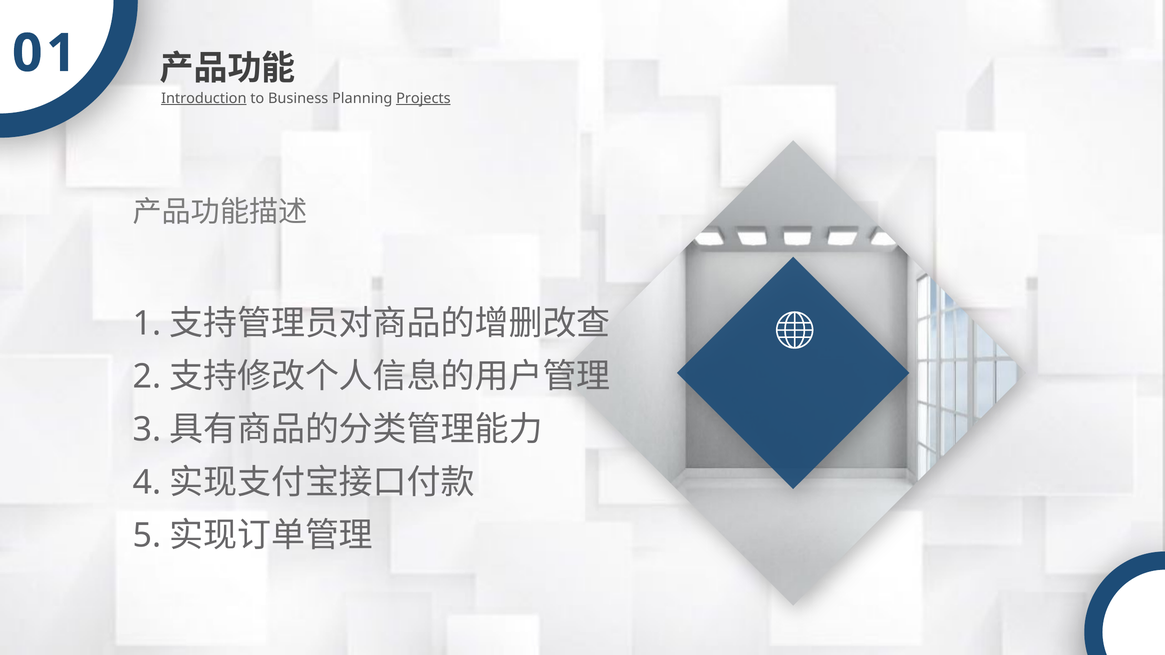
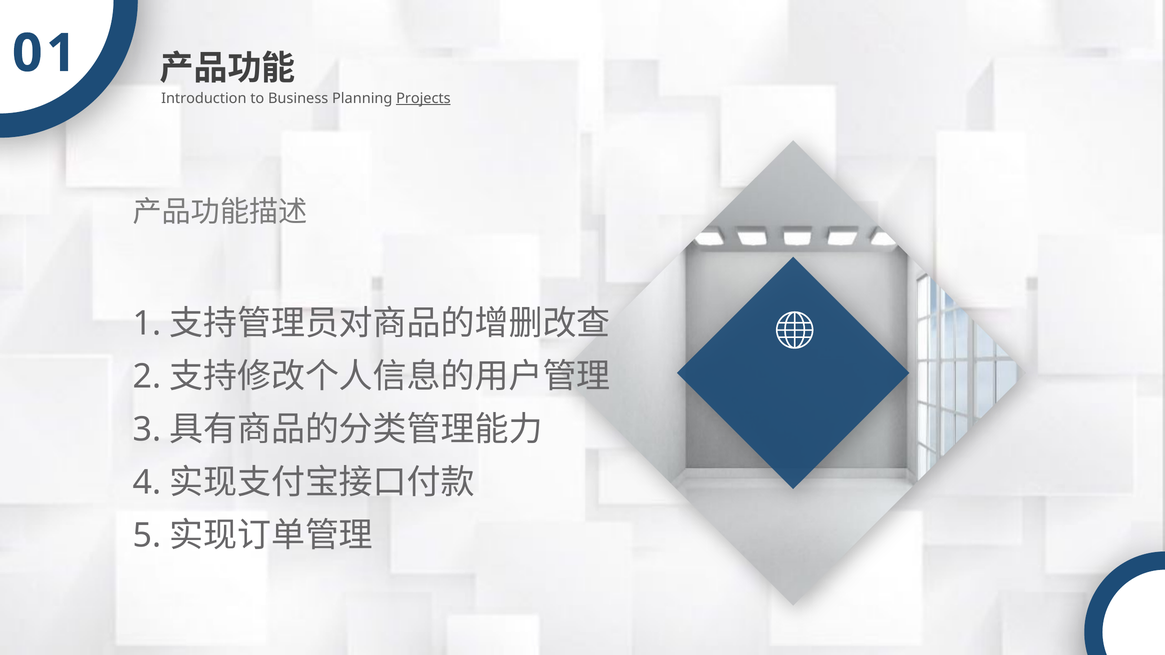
Introduction underline: present -> none
